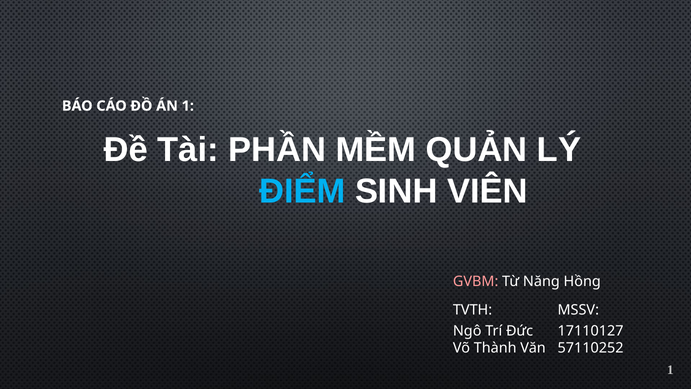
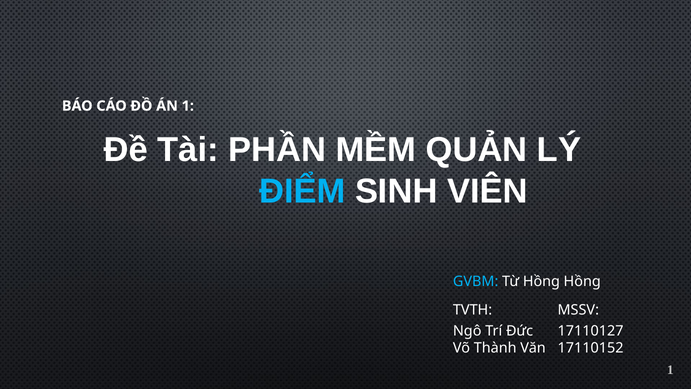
GVBM colour: pink -> light blue
Từ Năng: Năng -> Hồng
57110252: 57110252 -> 17110152
